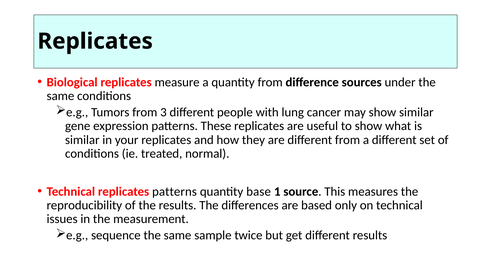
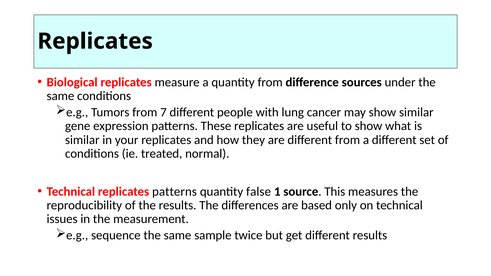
3: 3 -> 7
base: base -> false
